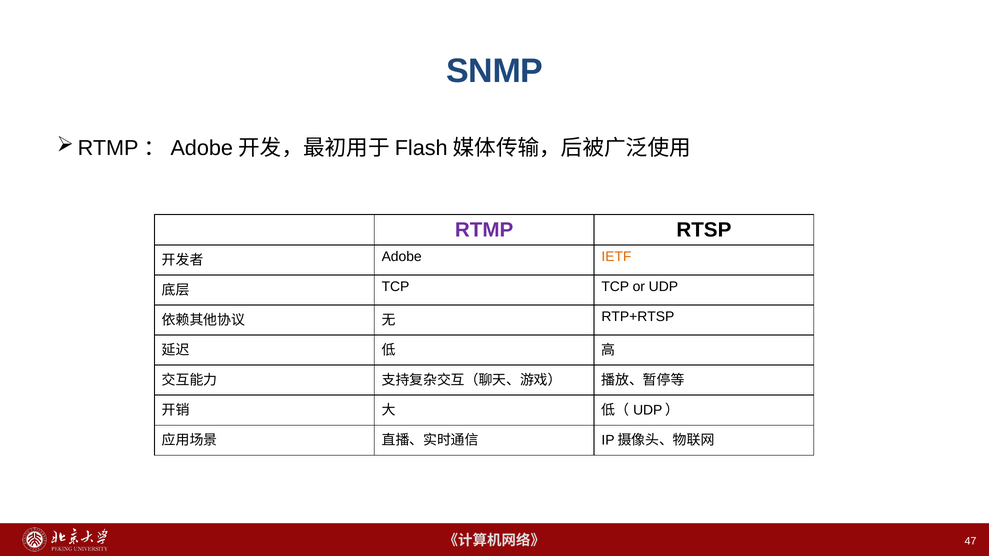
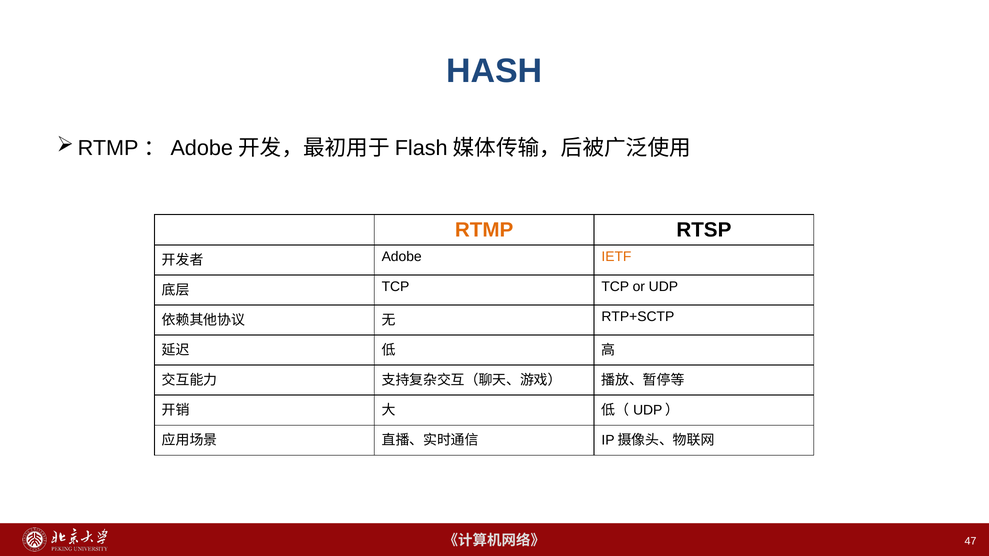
SNMP: SNMP -> HASH
RTMP colour: purple -> orange
RTP+RTSP: RTP+RTSP -> RTP+SCTP
